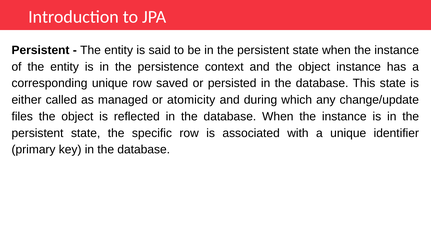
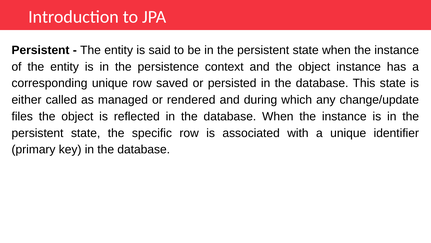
atomicity: atomicity -> rendered
